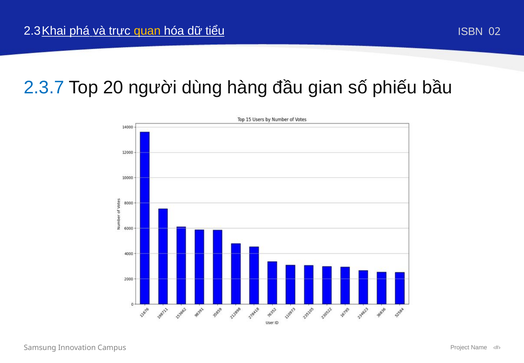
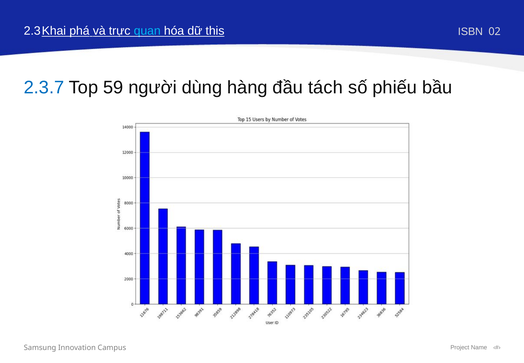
quan colour: yellow -> light blue
tiểu: tiểu -> this
20: 20 -> 59
gian: gian -> tách
